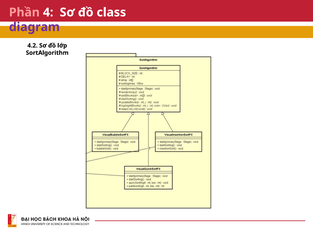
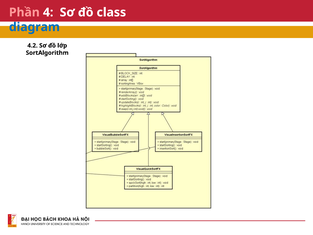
diagram colour: purple -> blue
